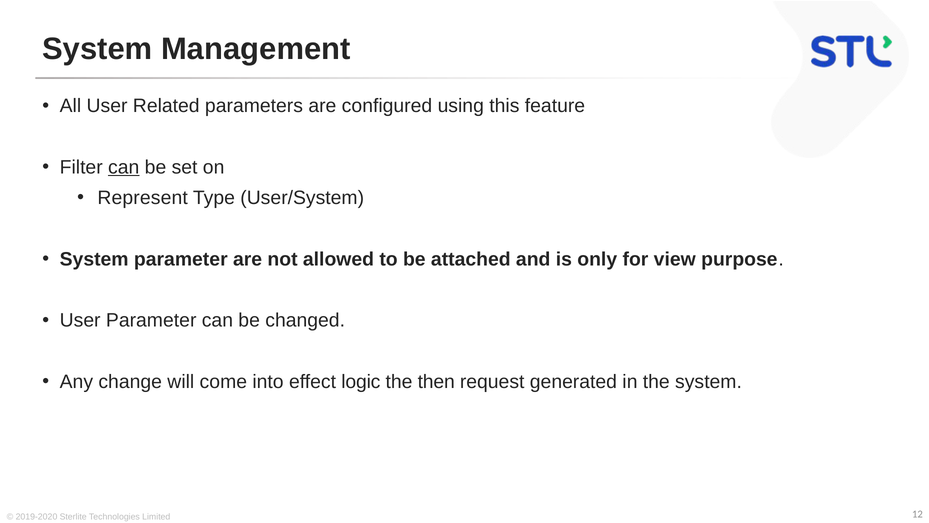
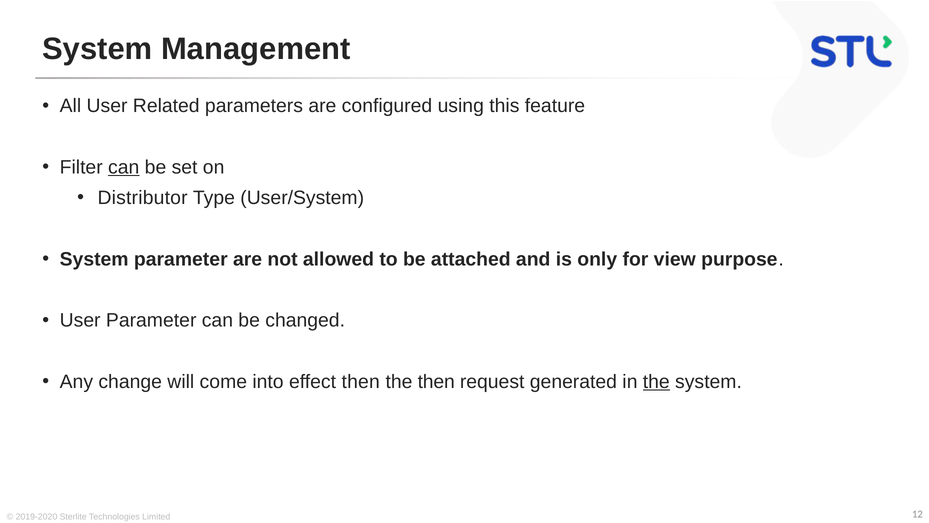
Represent: Represent -> Distributor
effect logic: logic -> then
the at (656, 381) underline: none -> present
